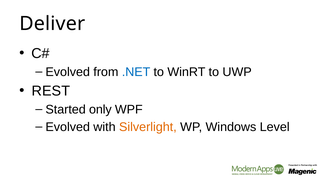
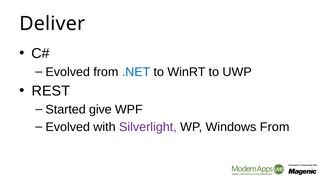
only: only -> give
Silverlight colour: orange -> purple
Windows Level: Level -> From
